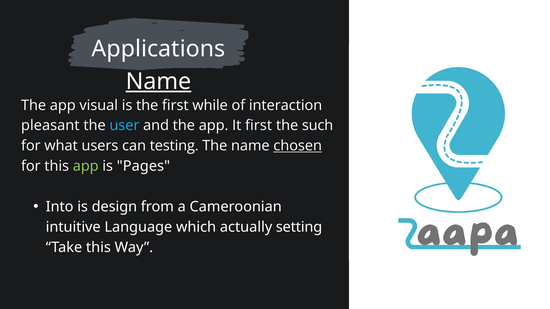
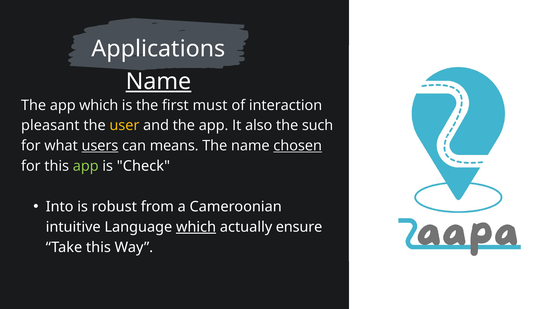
app visual: visual -> which
while: while -> must
user colour: light blue -> yellow
It first: first -> also
users underline: none -> present
testing: testing -> means
Pages: Pages -> Check
design: design -> robust
which at (196, 227) underline: none -> present
setting: setting -> ensure
